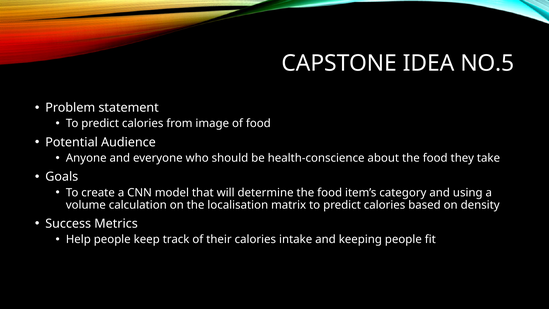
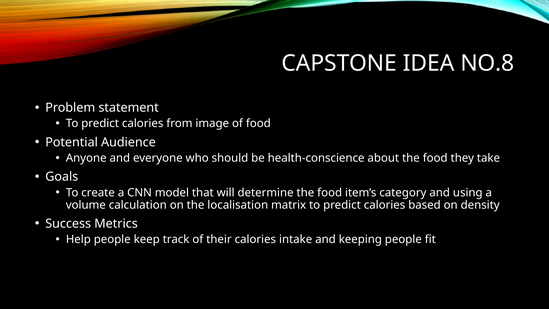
NO.5: NO.5 -> NO.8
